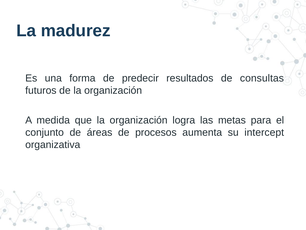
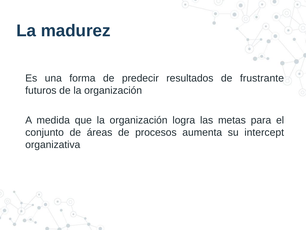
consultas: consultas -> frustrante
